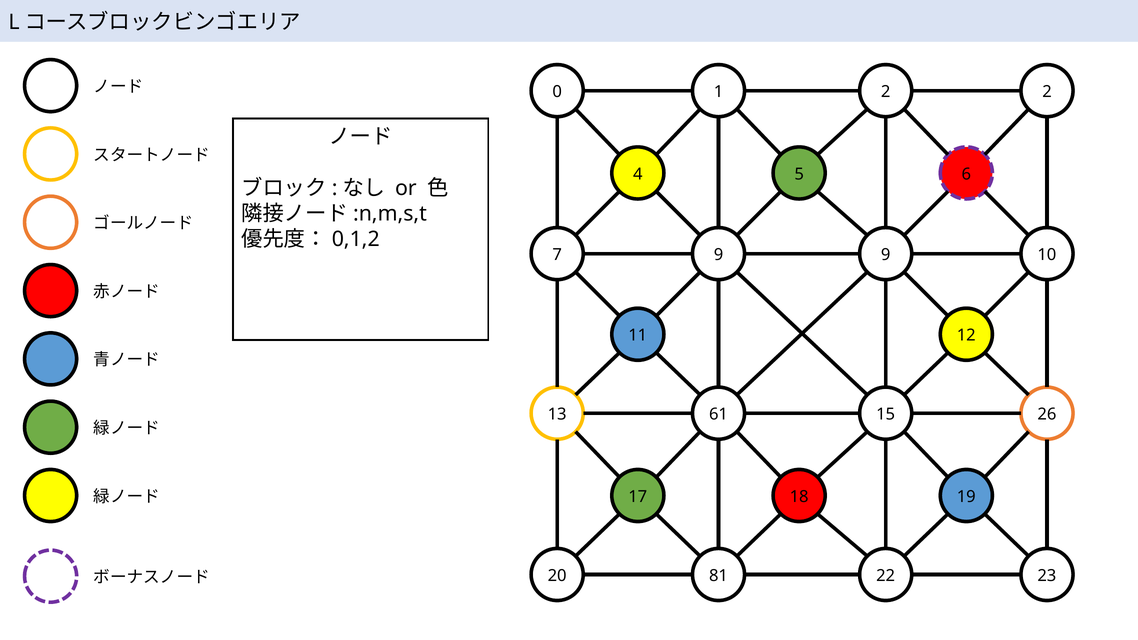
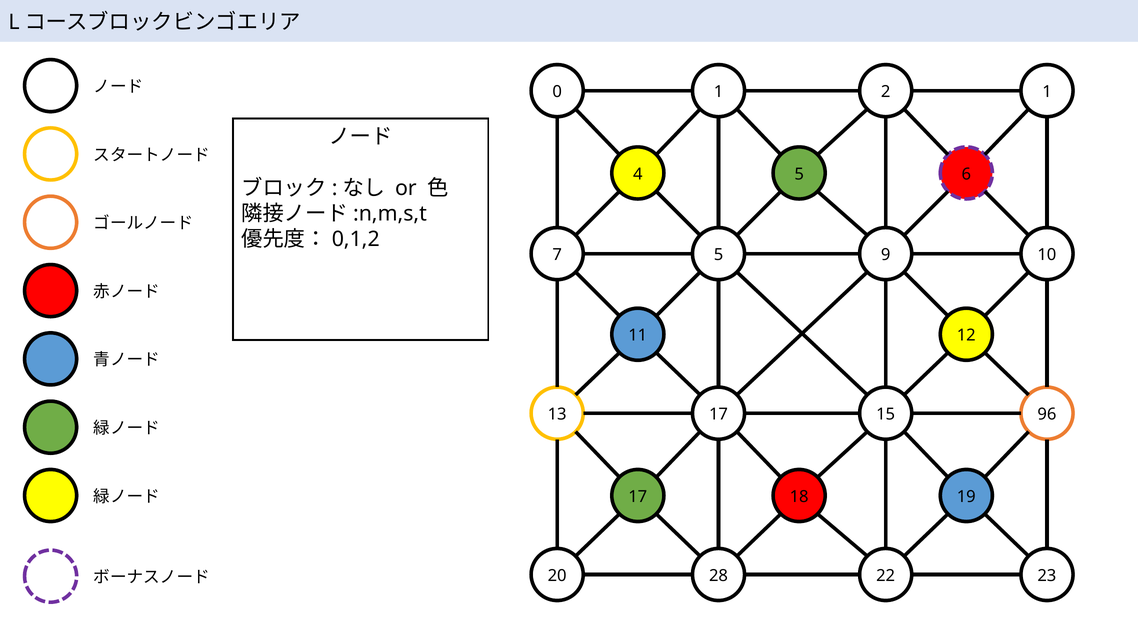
2 2: 2 -> 1
7 9: 9 -> 5
13 61: 61 -> 17
26: 26 -> 96
81: 81 -> 28
